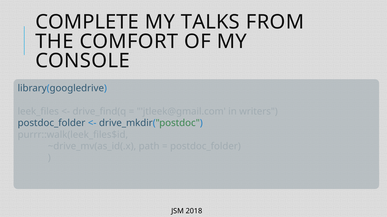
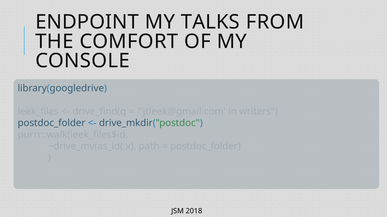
COMPLETE: COMPLETE -> ENDPOINT
